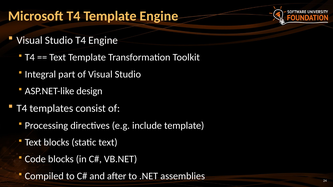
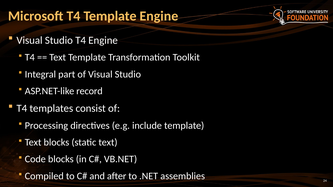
design: design -> record
